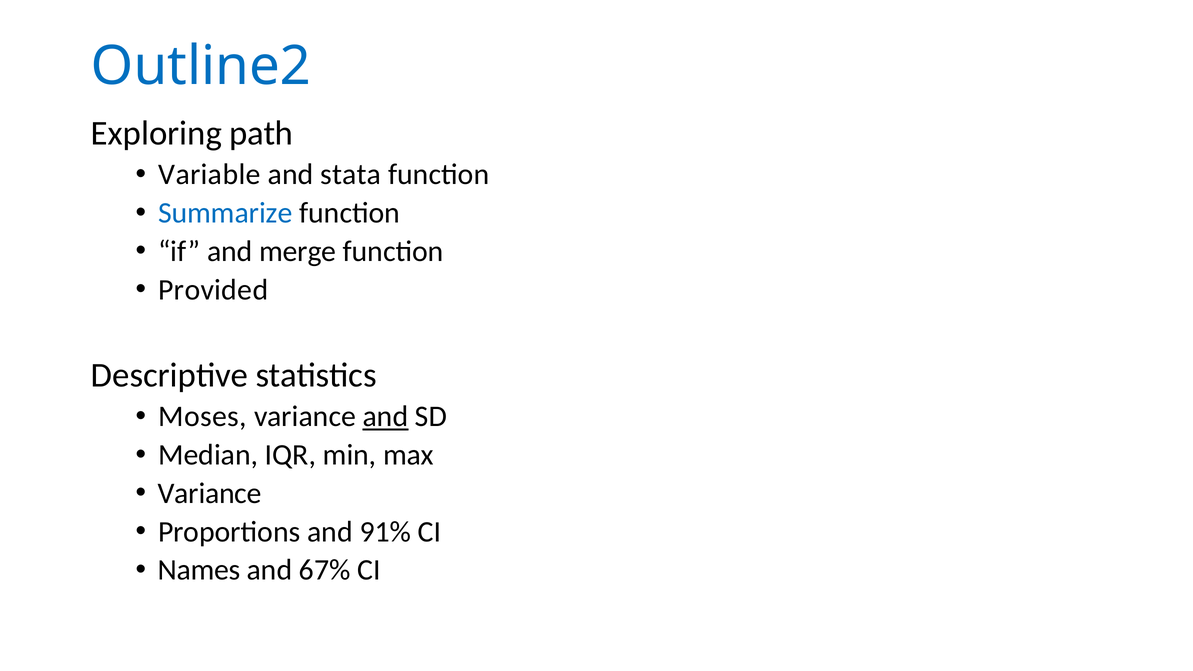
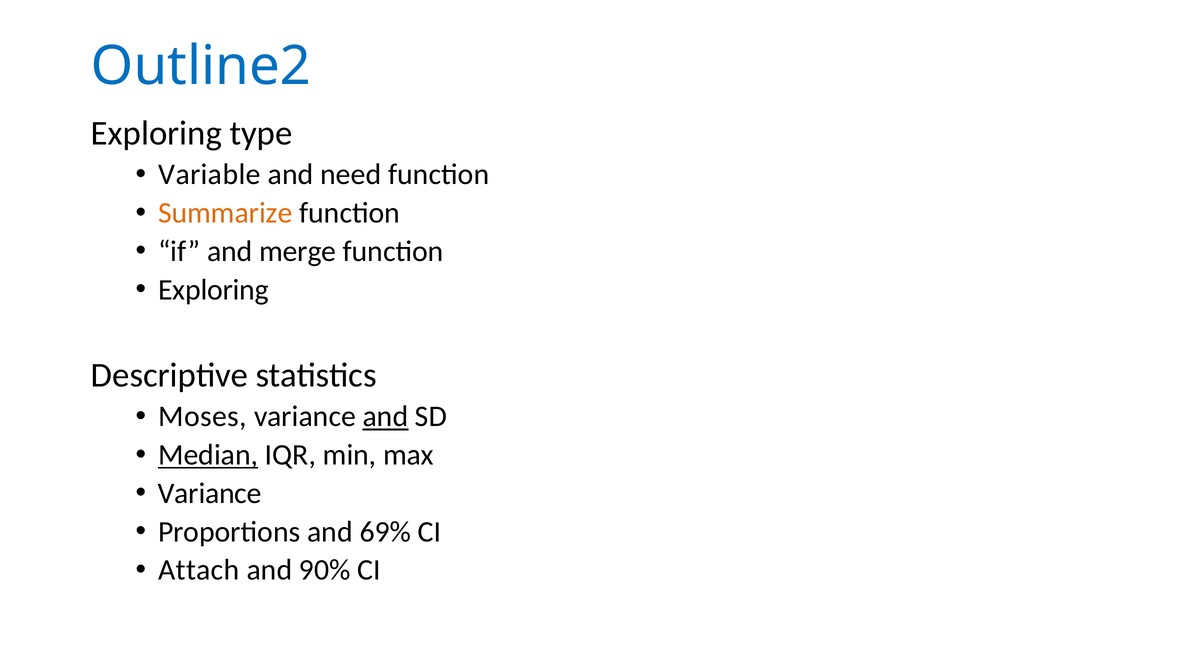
path: path -> type
stata: stata -> need
Summarize colour: blue -> orange
Provided at (213, 290): Provided -> Exploring
Median underline: none -> present
91%: 91% -> 69%
Names: Names -> Attach
67%: 67% -> 90%
